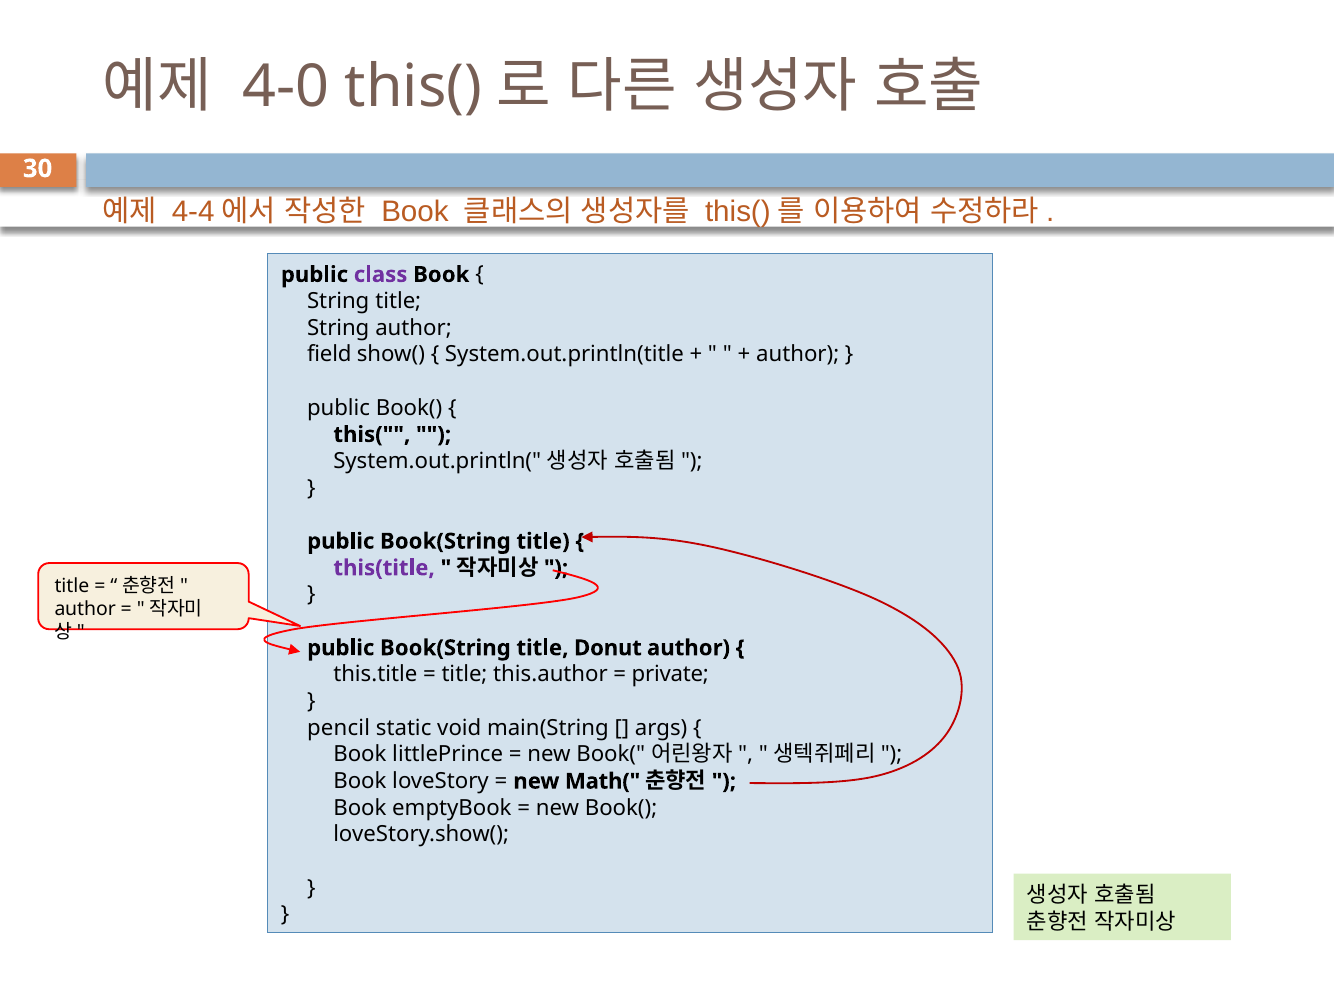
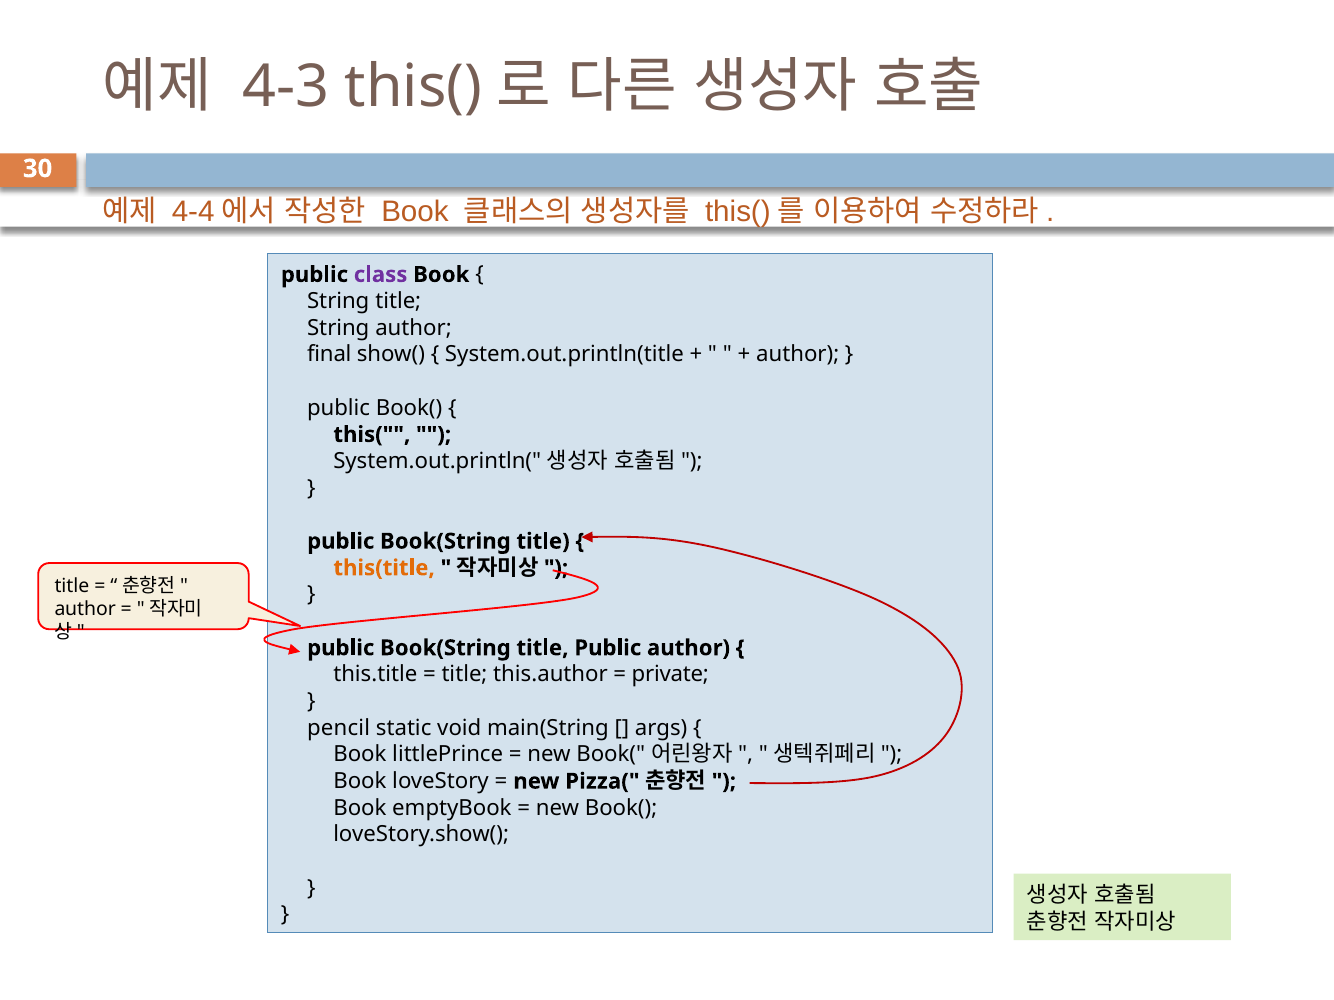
4-0: 4-0 -> 4-3
field: field -> final
this(title colour: purple -> orange
title Donut: Donut -> Public
Math(: Math( -> Pizza(
